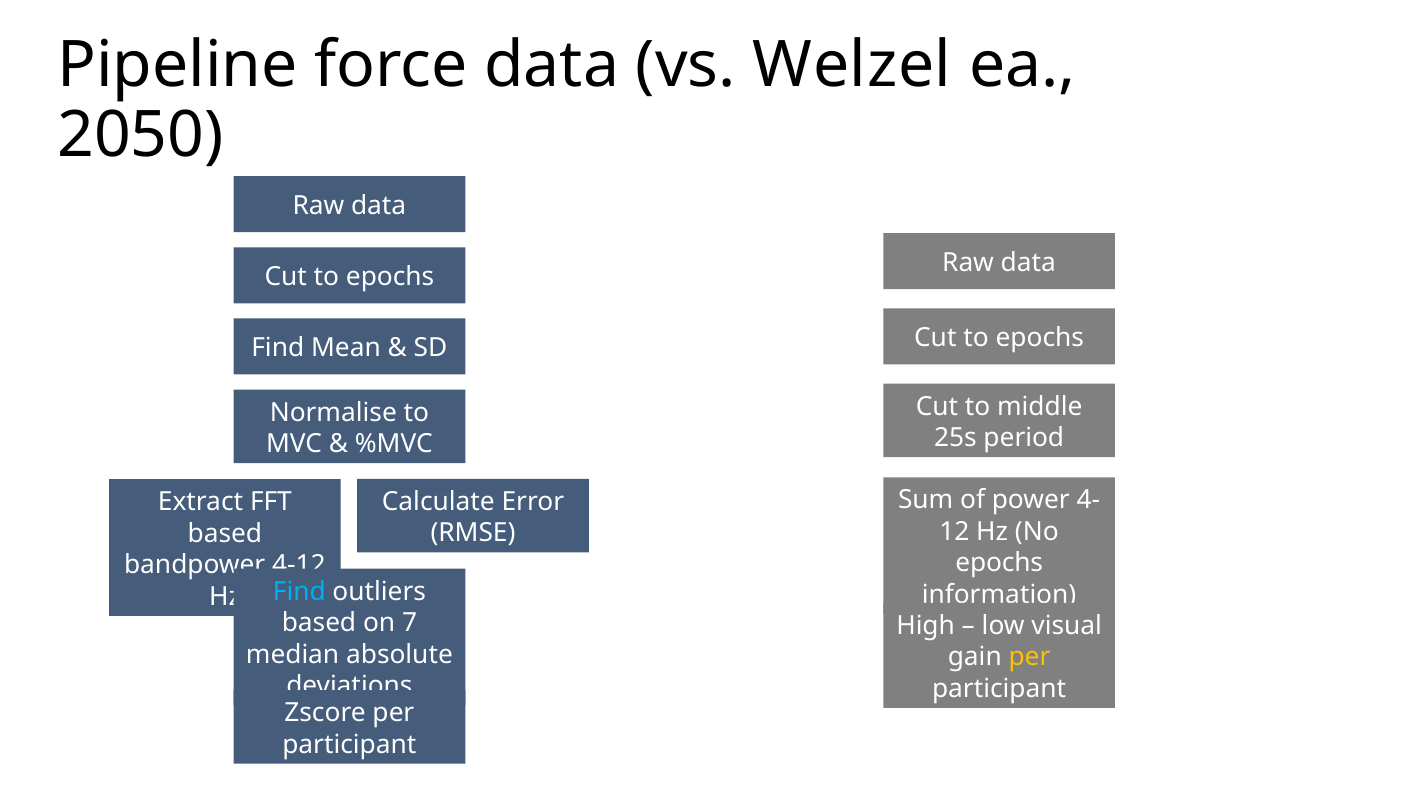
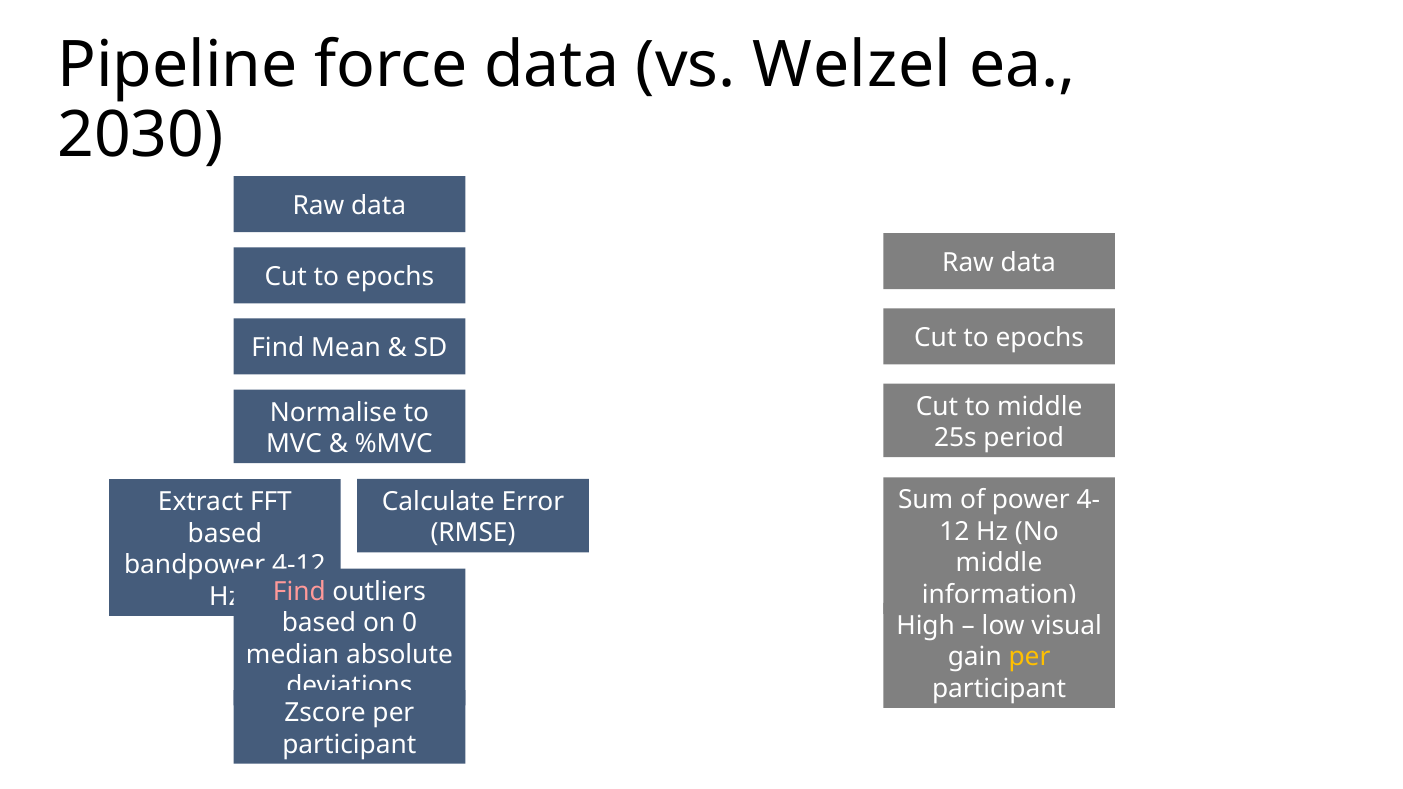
2050: 2050 -> 2030
epochs at (999, 563): epochs -> middle
Find at (299, 592) colour: light blue -> pink
7: 7 -> 0
